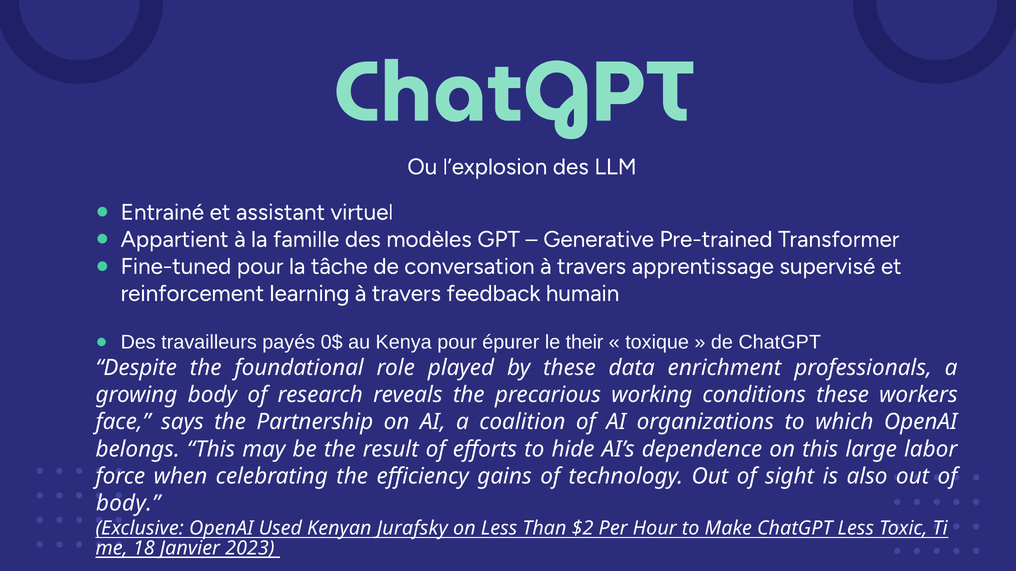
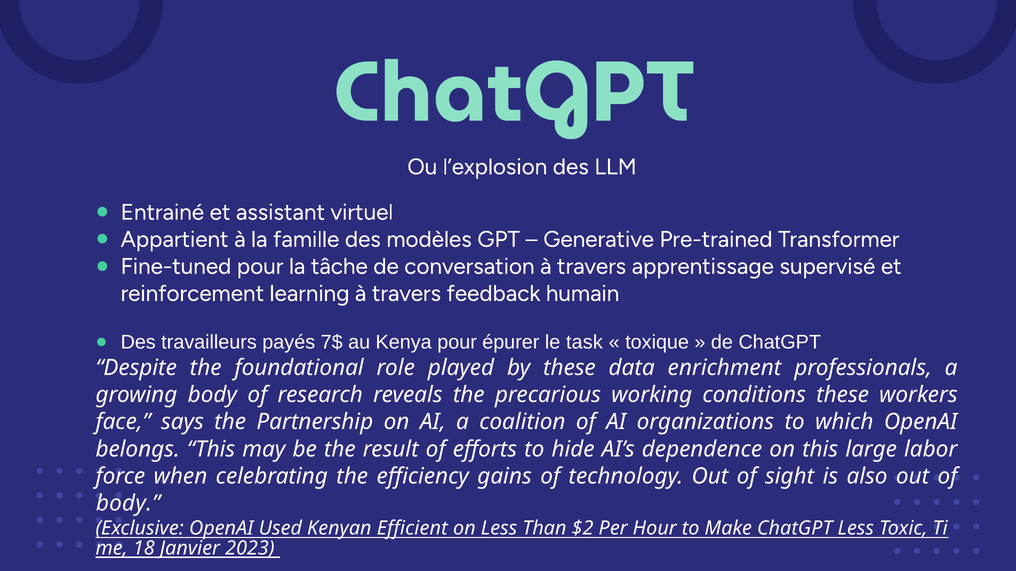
0$: 0$ -> 7$
their: their -> task
Jurafsky: Jurafsky -> Efficient
